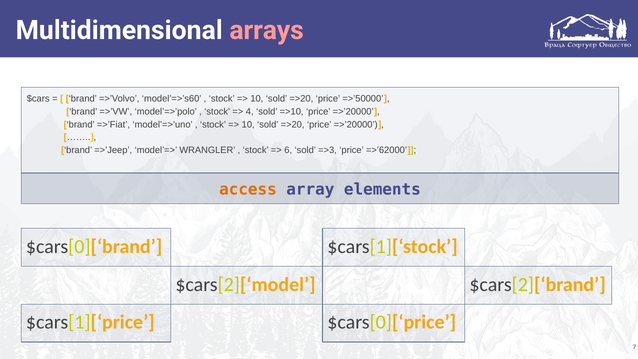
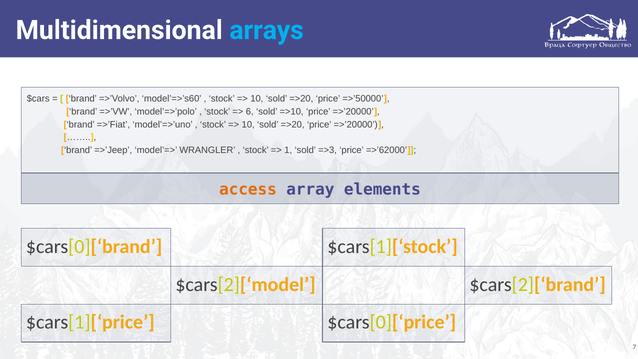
arrays colour: pink -> light blue
4: 4 -> 6
6: 6 -> 1
